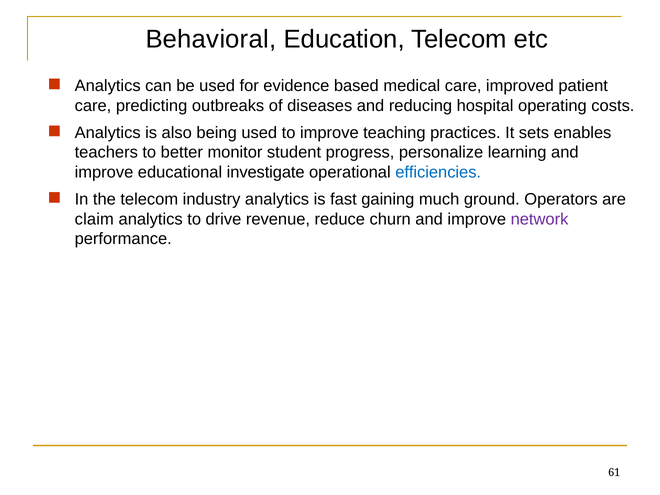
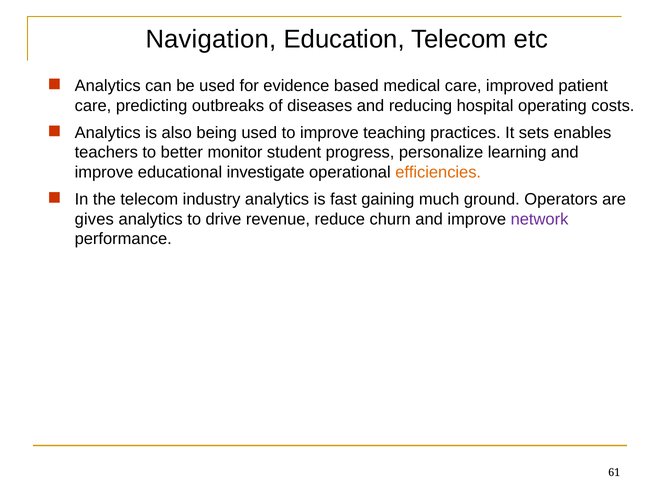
Behavioral: Behavioral -> Navigation
efficiencies colour: blue -> orange
claim: claim -> gives
